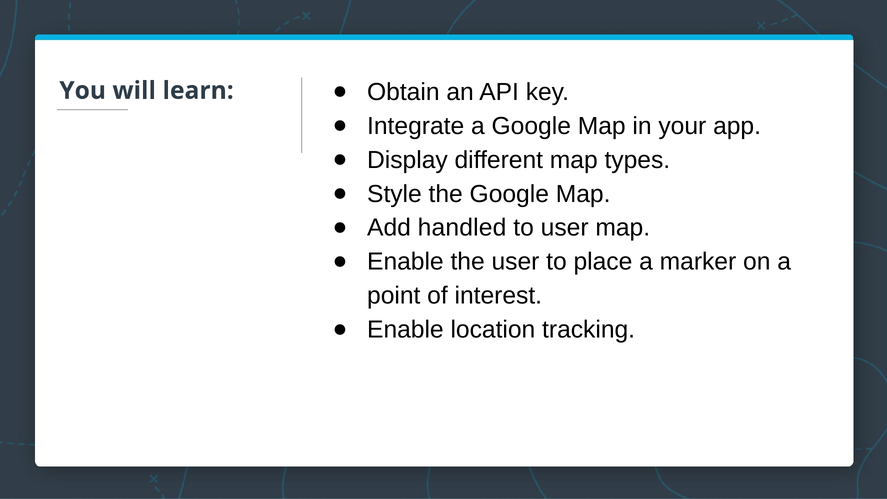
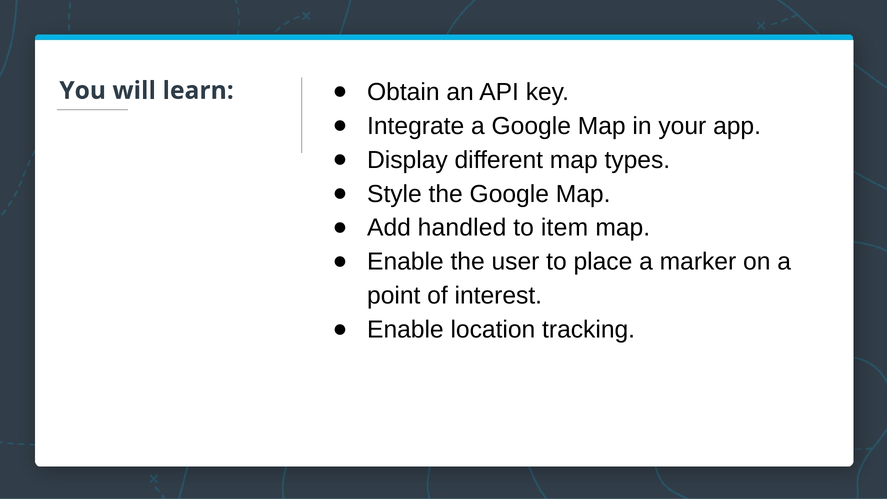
to user: user -> item
